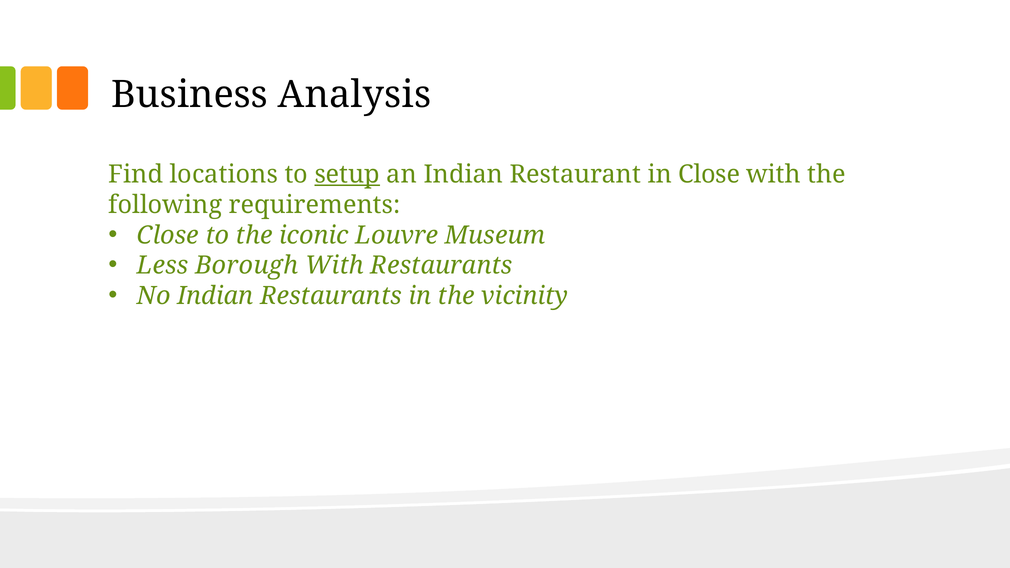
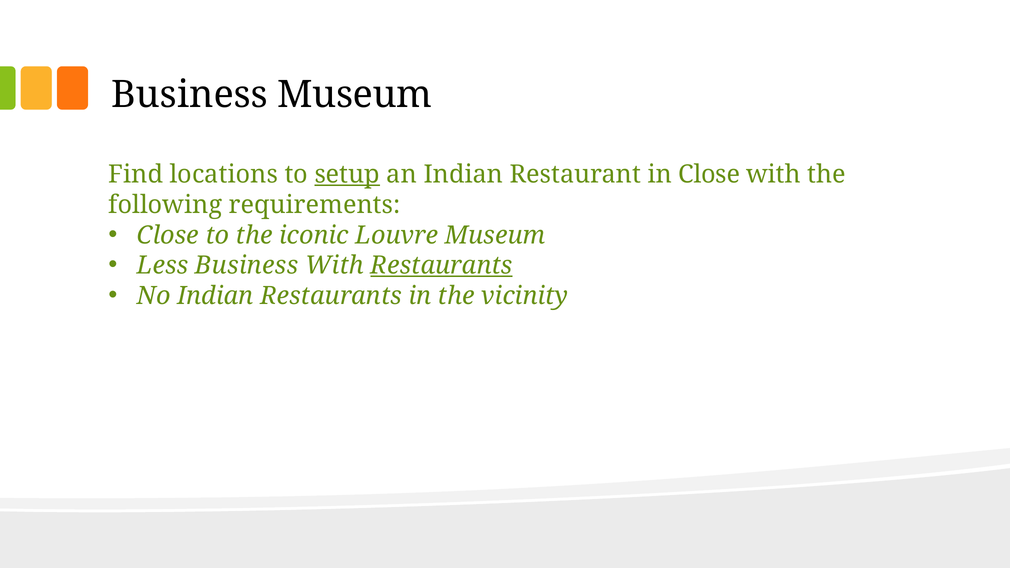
Business Analysis: Analysis -> Museum
Less Borough: Borough -> Business
Restaurants at (442, 266) underline: none -> present
